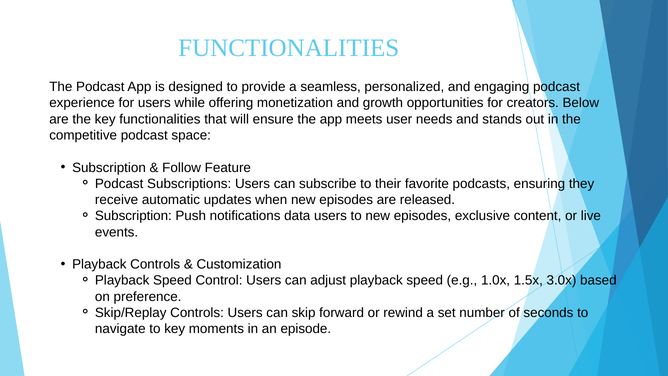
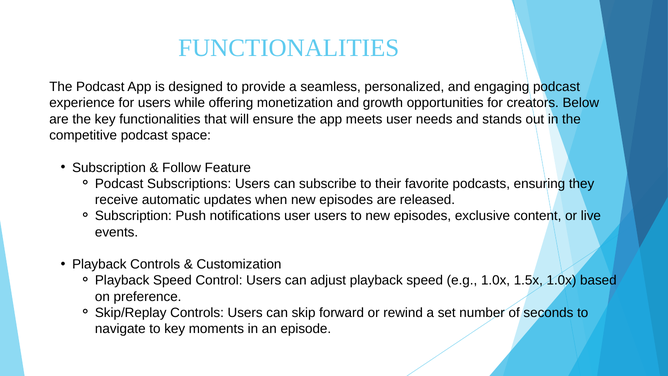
notifications data: data -> user
1.5x 3.0x: 3.0x -> 1.0x
